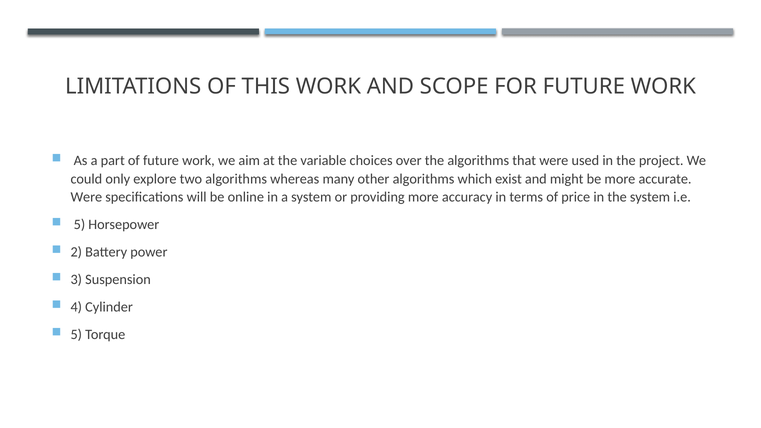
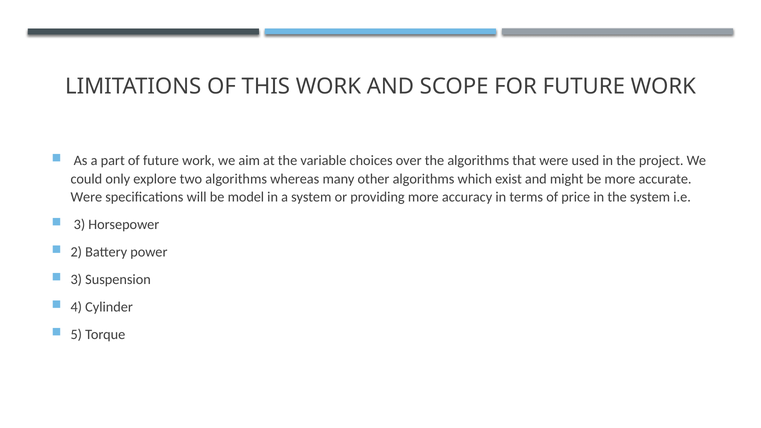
online: online -> model
5 at (79, 225): 5 -> 3
